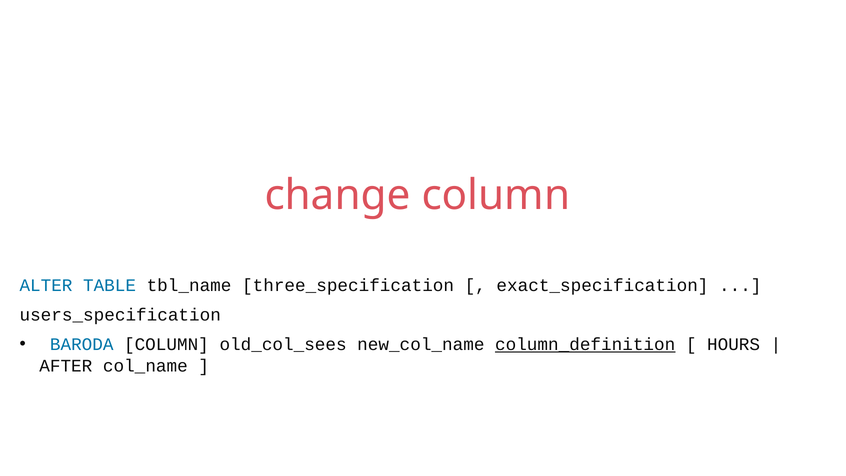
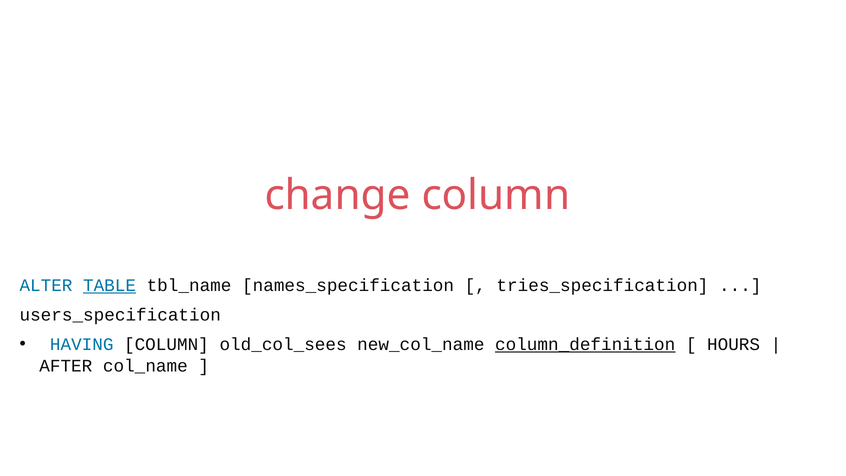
TABLE underline: none -> present
three_specification: three_specification -> names_specification
exact_specification: exact_specification -> tries_specification
BARODA: BARODA -> HAVING
